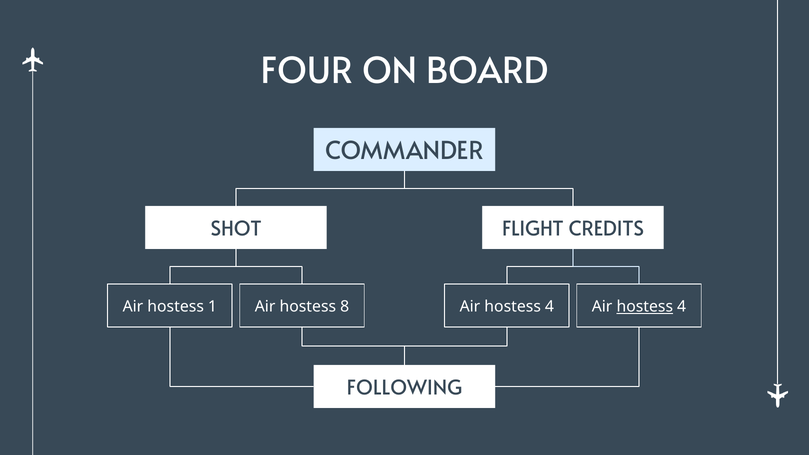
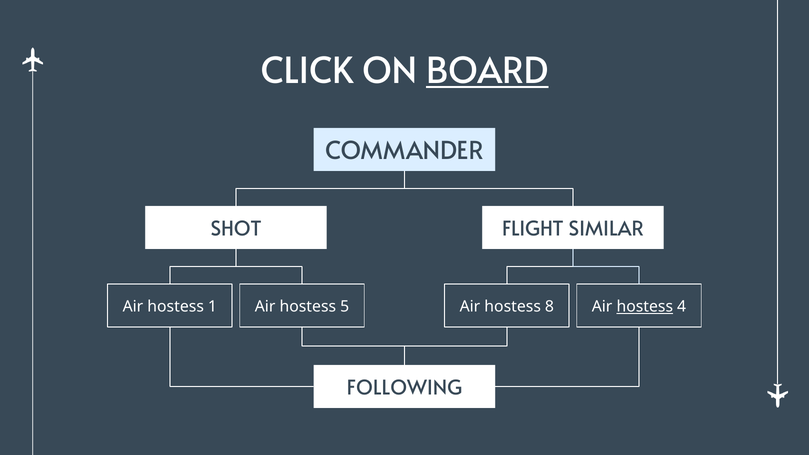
FOUR: FOUR -> CLICK
BOARD underline: none -> present
CREDITS: CREDITS -> SIMILAR
8: 8 -> 5
4 at (549, 307): 4 -> 8
